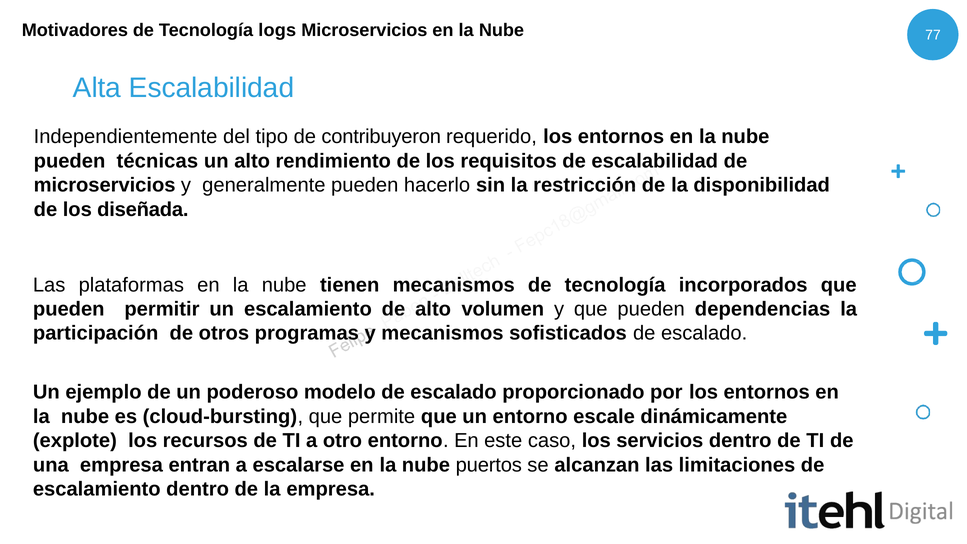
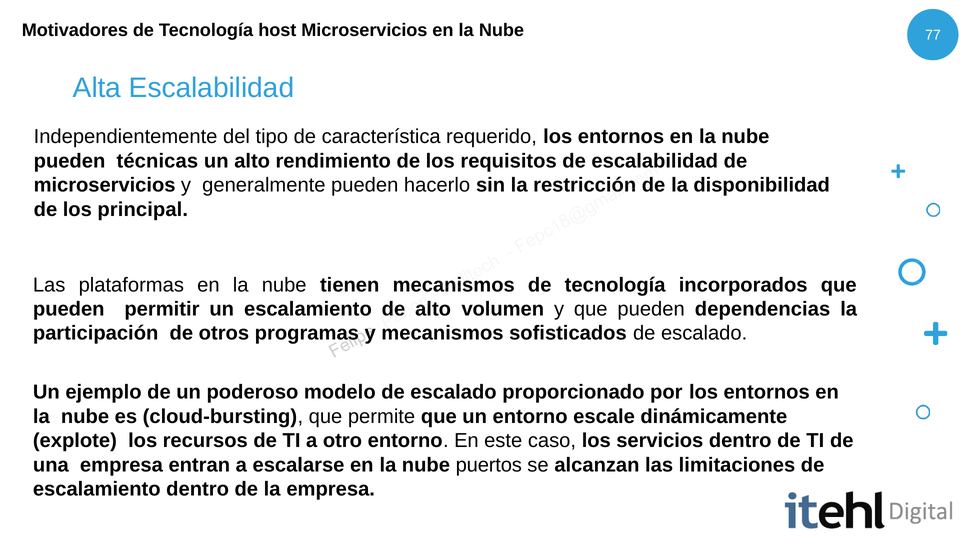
logs: logs -> host
contribuyeron: contribuyeron -> característica
diseñada: diseñada -> principal
